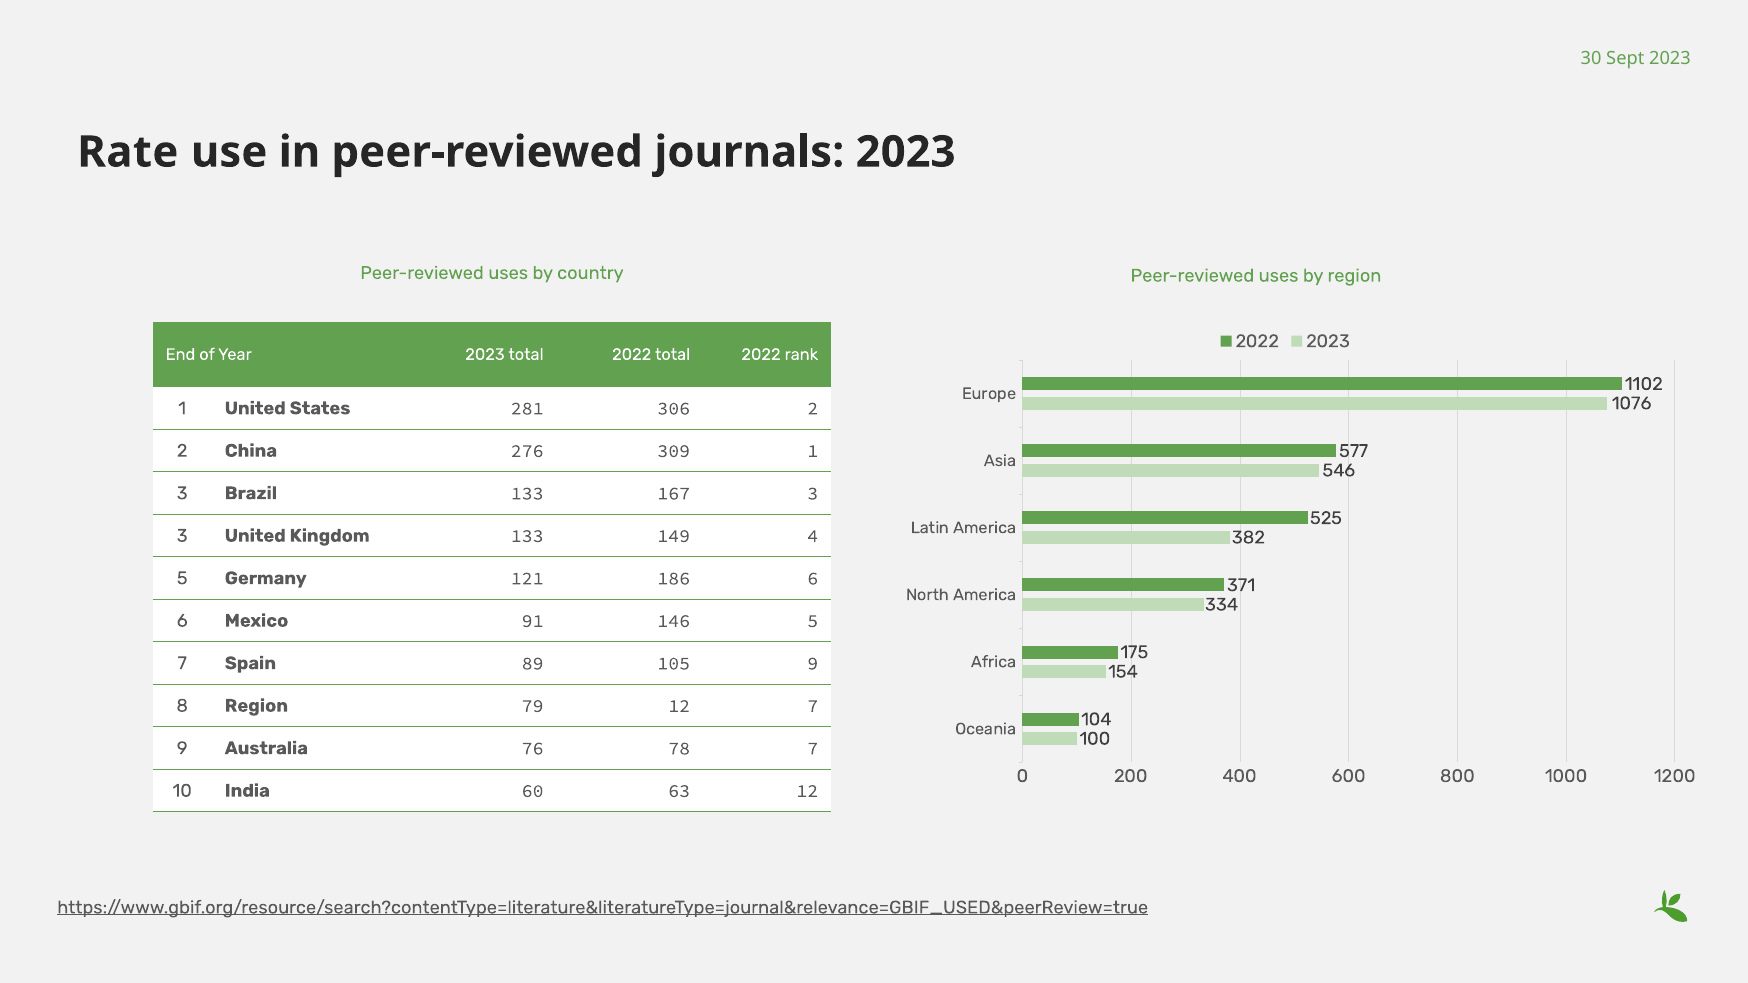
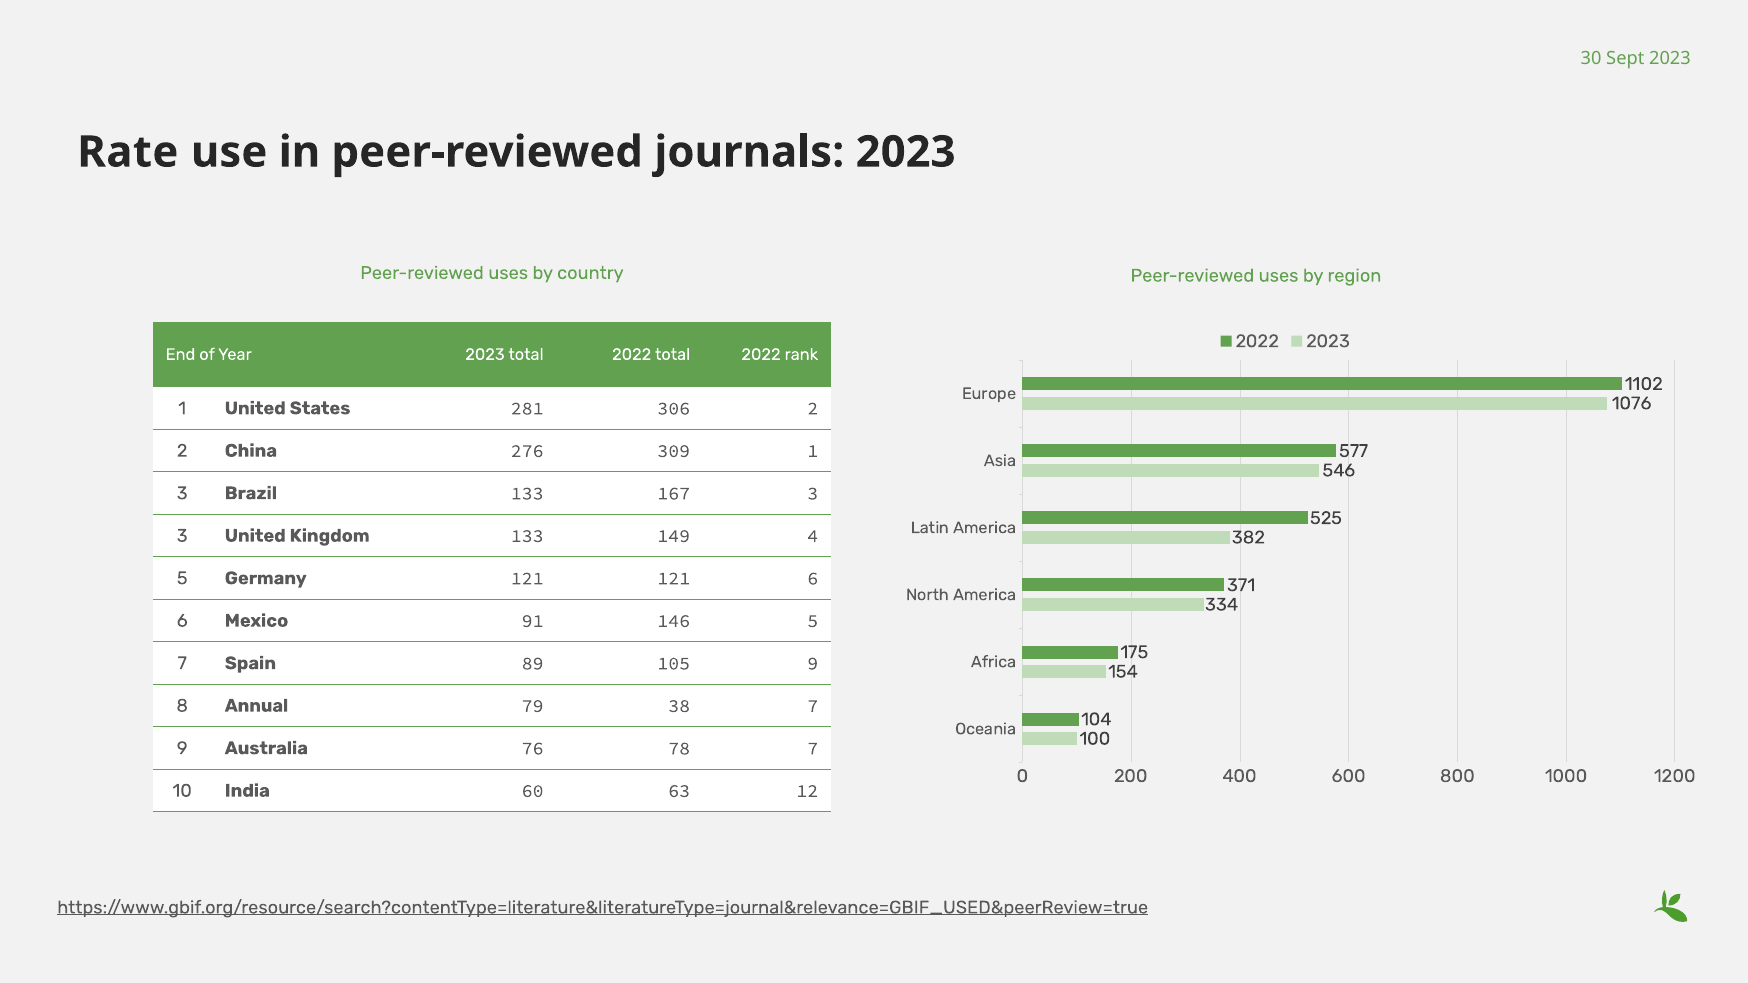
121 186: 186 -> 121
8 Region: Region -> Annual
79 12: 12 -> 38
